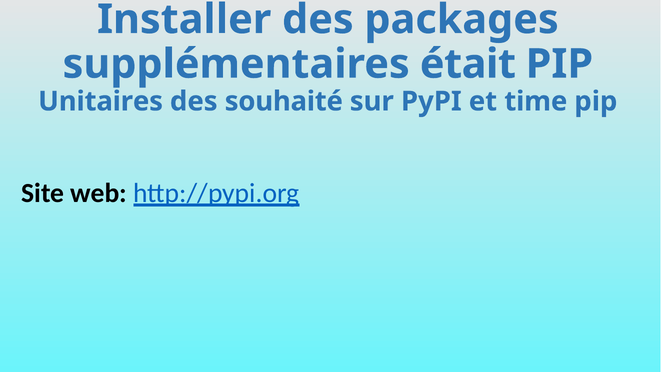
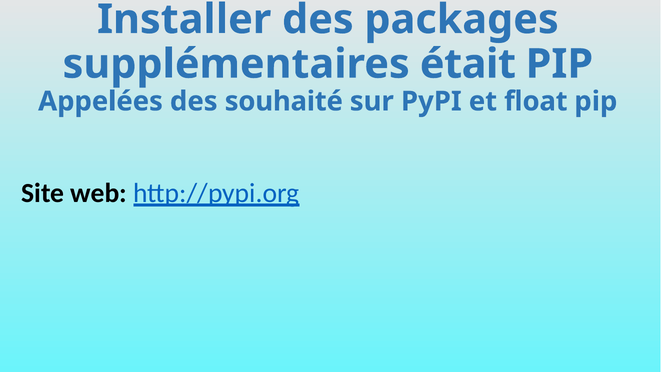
Unitaires: Unitaires -> Appelées
time: time -> float
